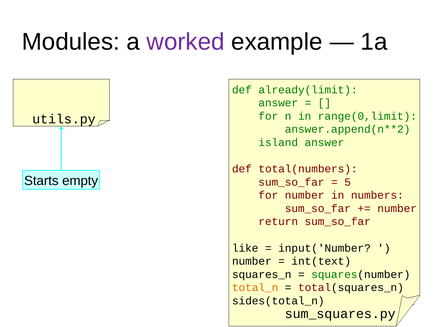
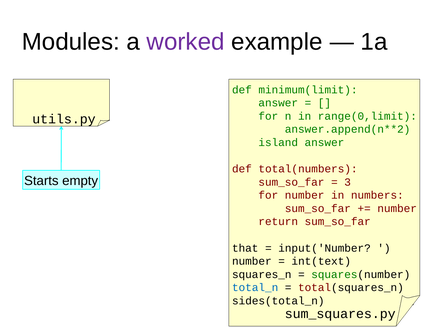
already(limit: already(limit -> minimum(limit
5: 5 -> 3
like: like -> that
total_n colour: orange -> blue
